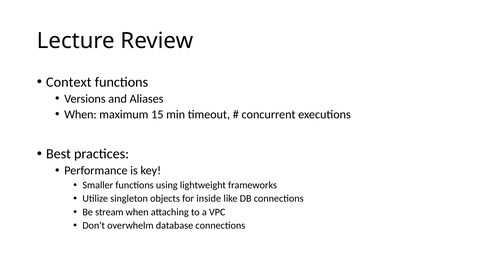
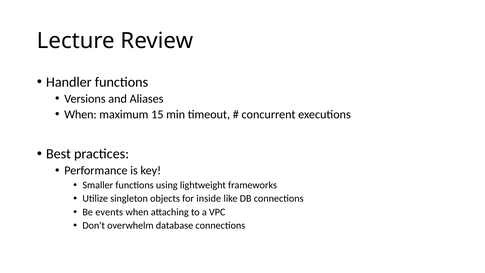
Context: Context -> Handler
stream: stream -> events
